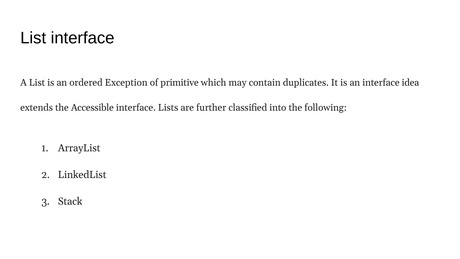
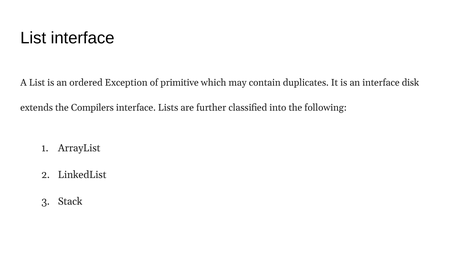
idea: idea -> disk
Accessible: Accessible -> Compilers
